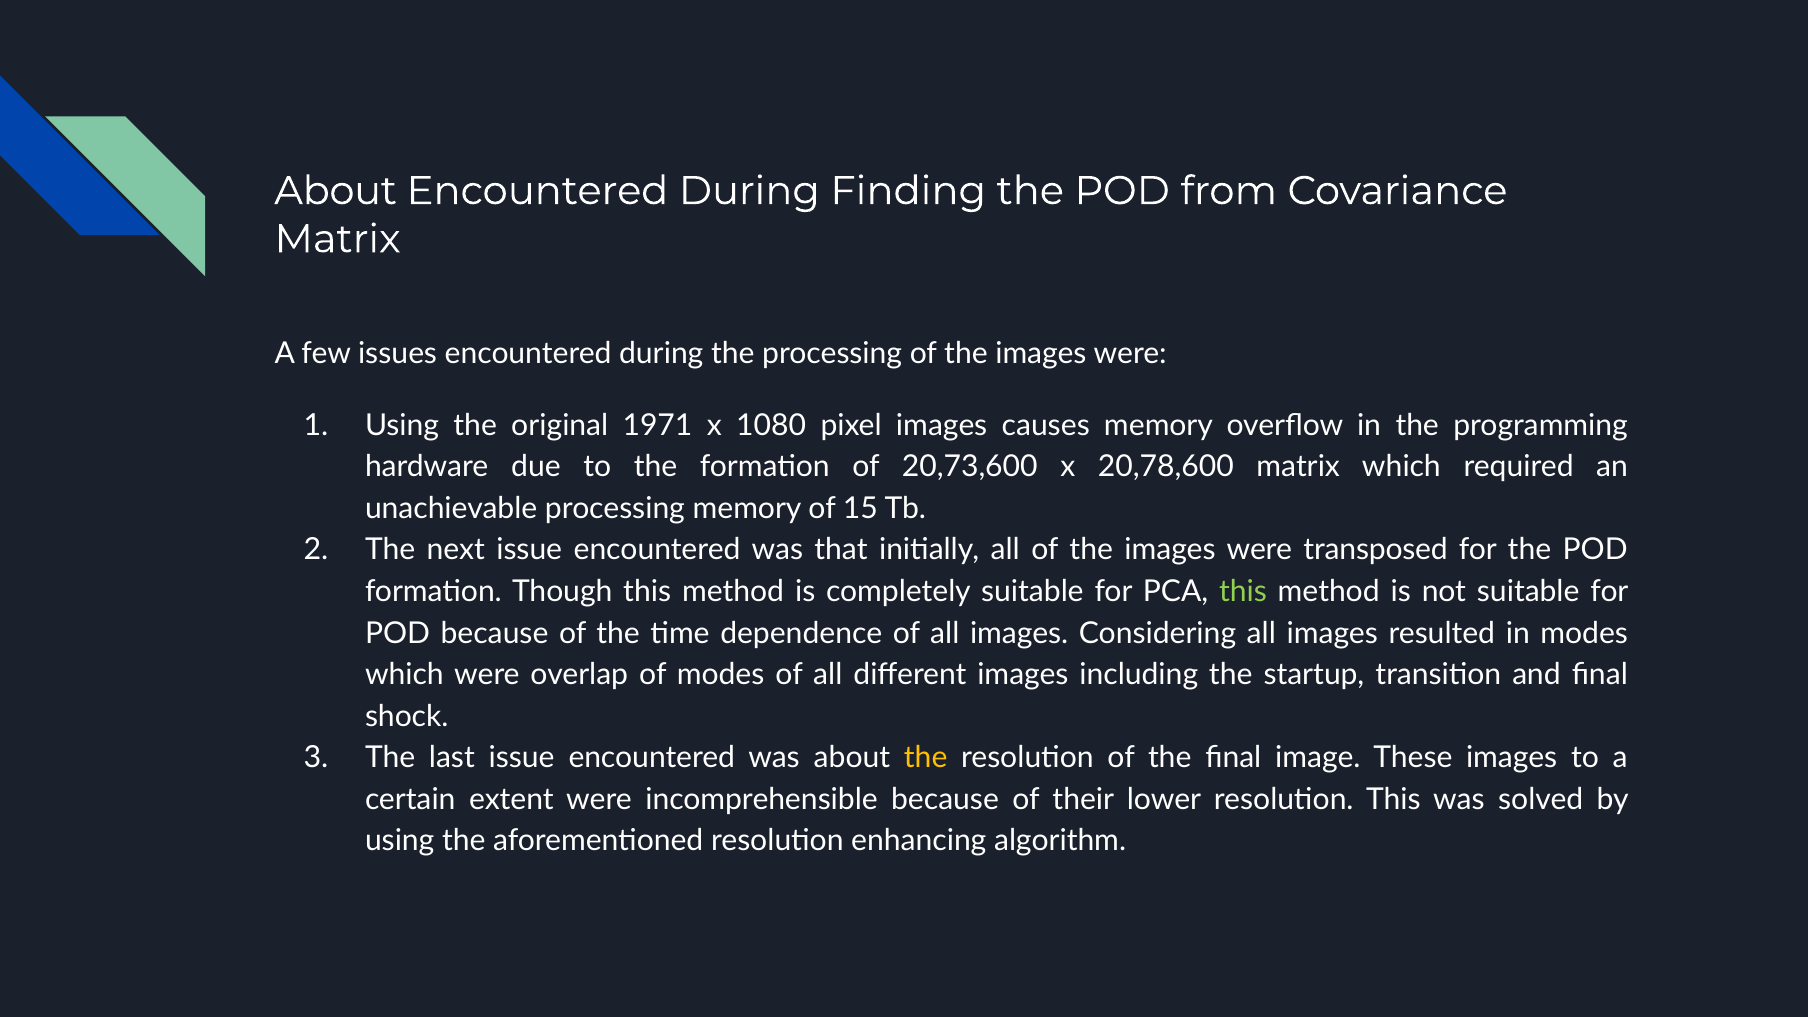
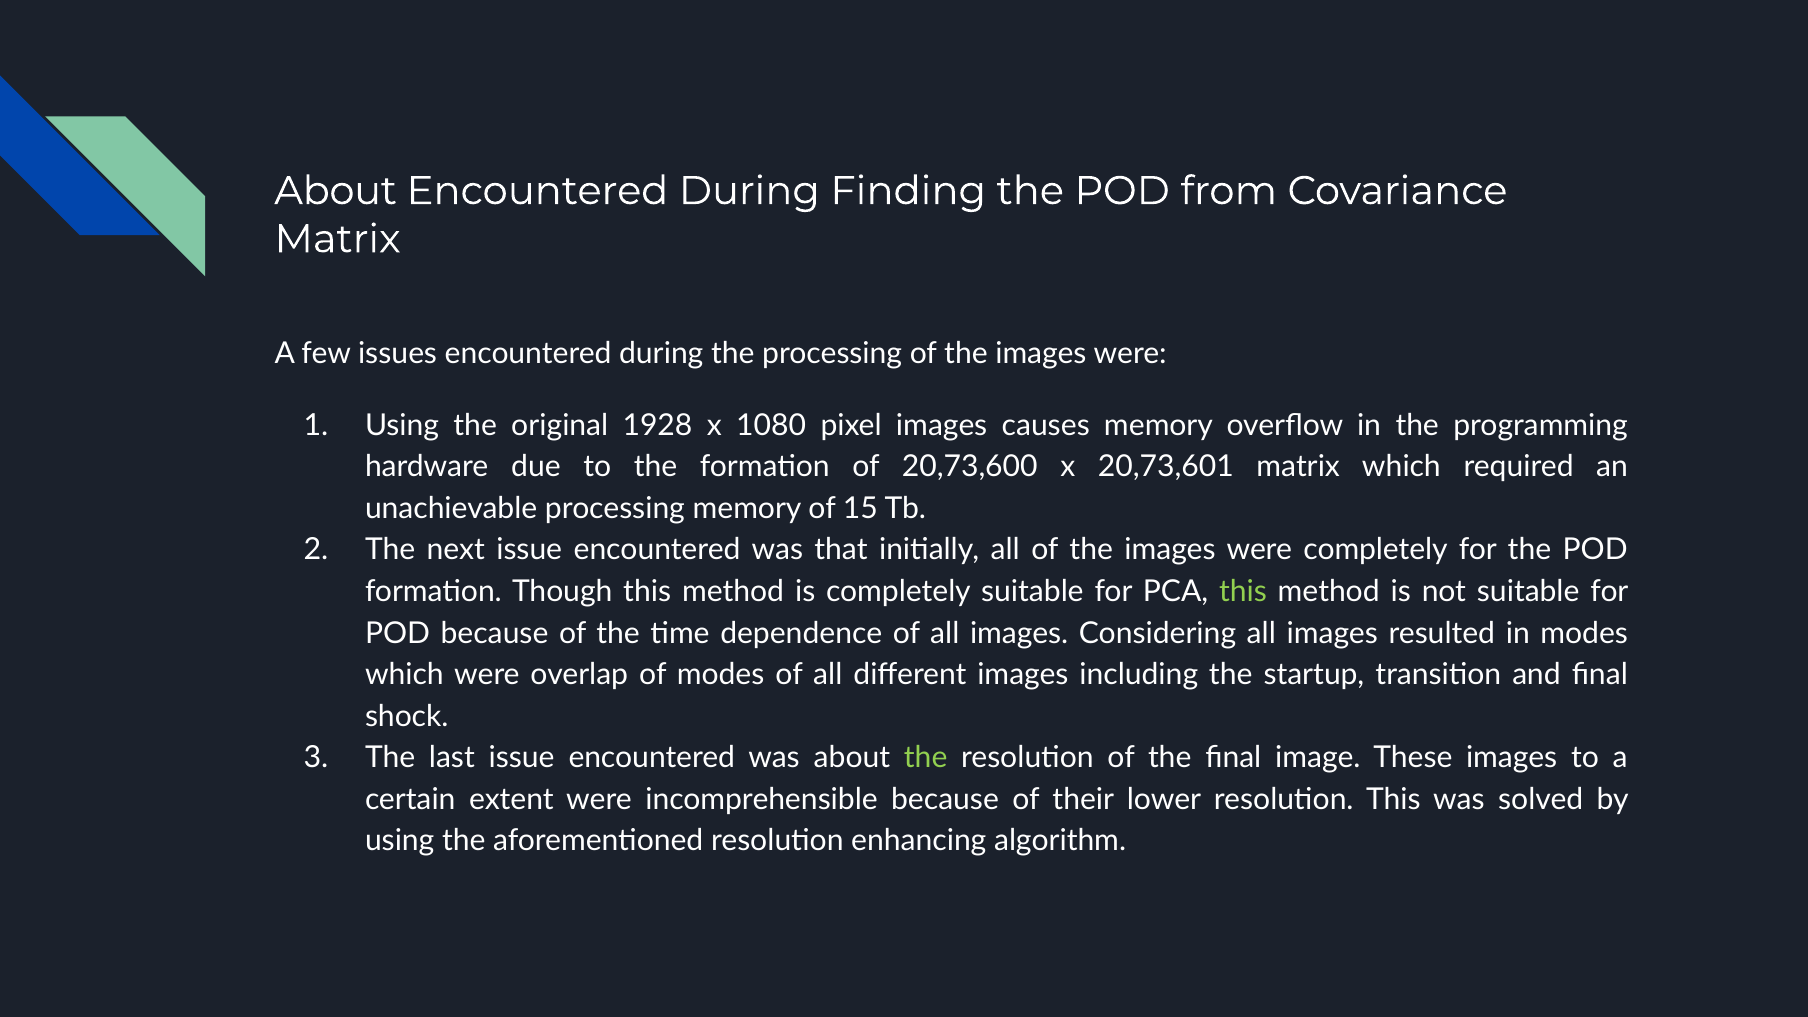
1971: 1971 -> 1928
20,78,600: 20,78,600 -> 20,73,601
were transposed: transposed -> completely
the at (926, 758) colour: yellow -> light green
